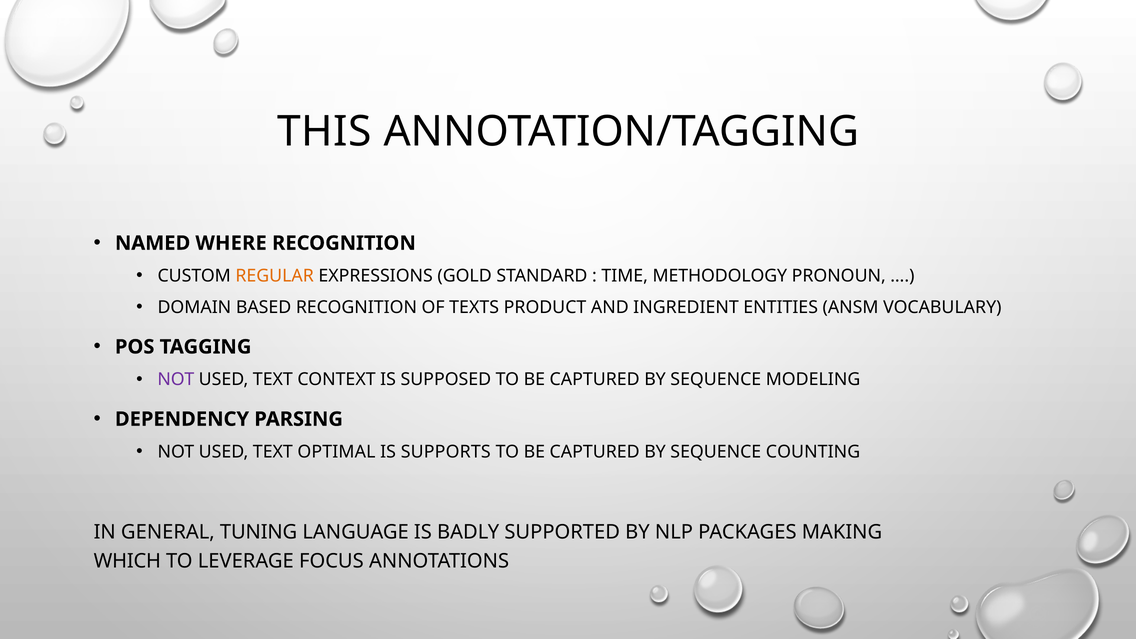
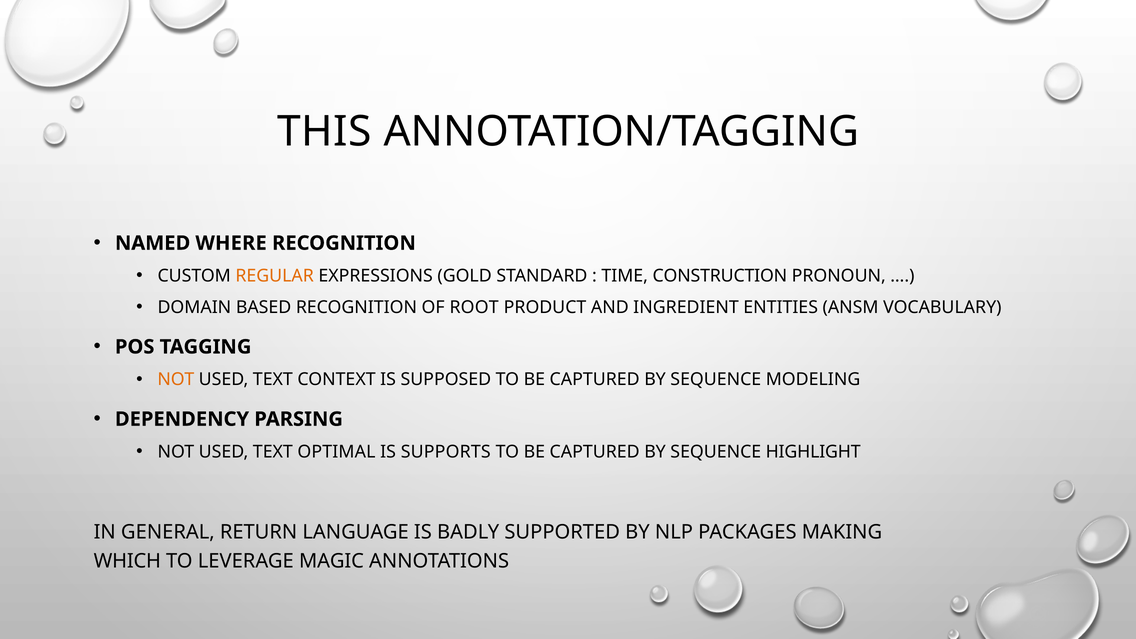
METHODOLOGY: METHODOLOGY -> CONSTRUCTION
TEXTS: TEXTS -> ROOT
NOT at (176, 380) colour: purple -> orange
COUNTING: COUNTING -> HIGHLIGHT
TUNING: TUNING -> RETURN
FOCUS: FOCUS -> MAGIC
